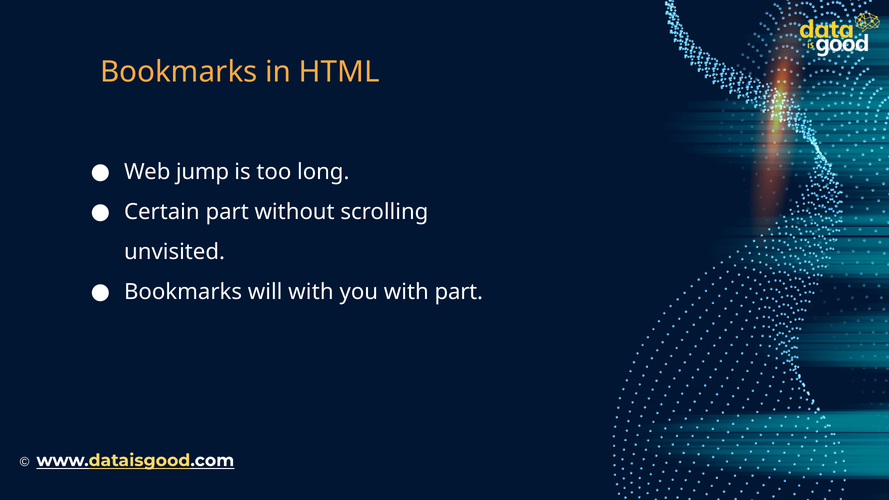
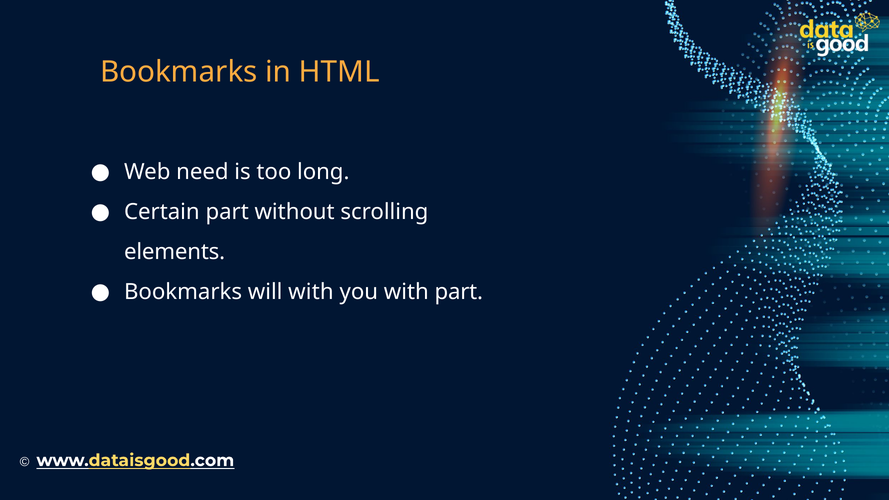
jump: jump -> need
unvisited: unvisited -> elements
